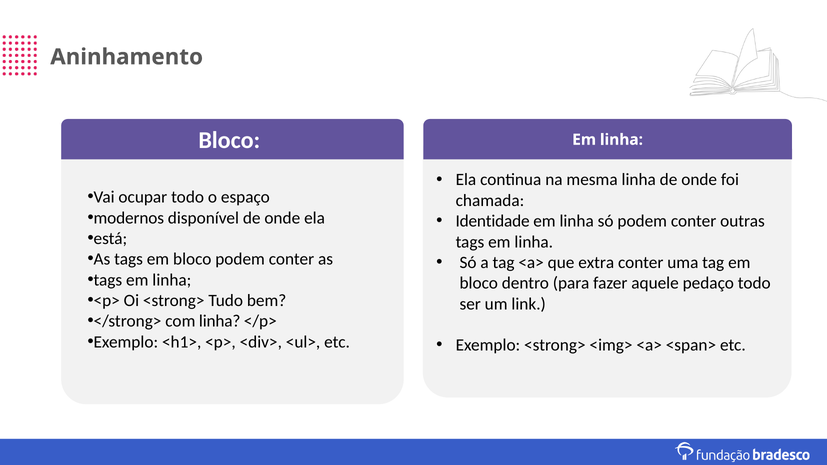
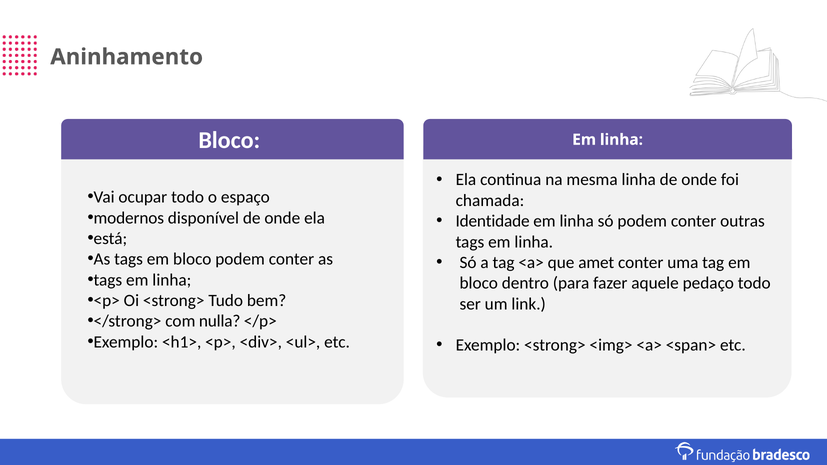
extra: extra -> amet
com linha: linha -> nulla
